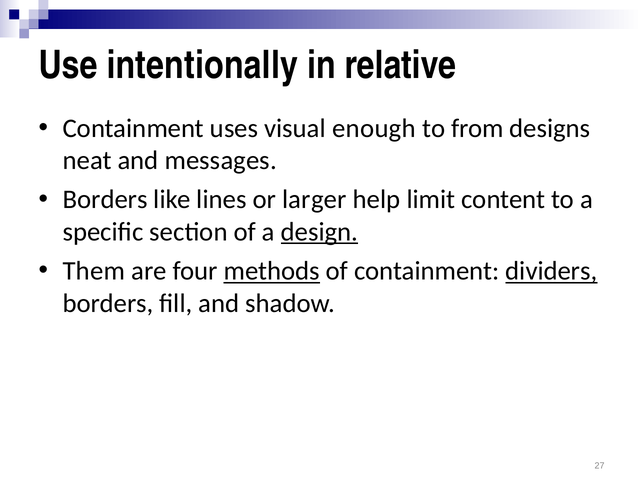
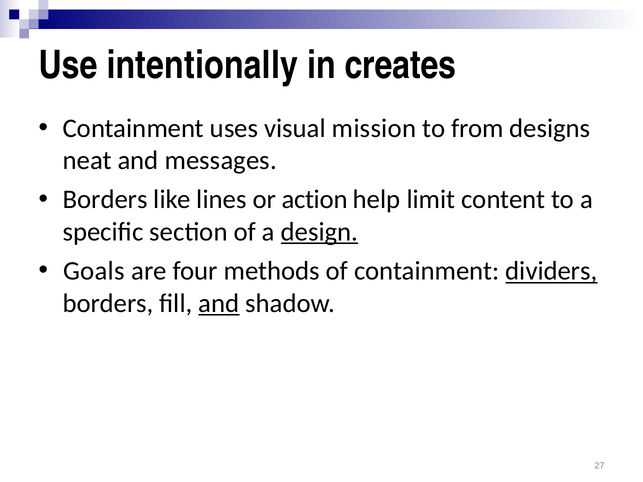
relative: relative -> creates
enough: enough -> mission
larger: larger -> action
Them: Them -> Goals
methods underline: present -> none
and at (219, 303) underline: none -> present
